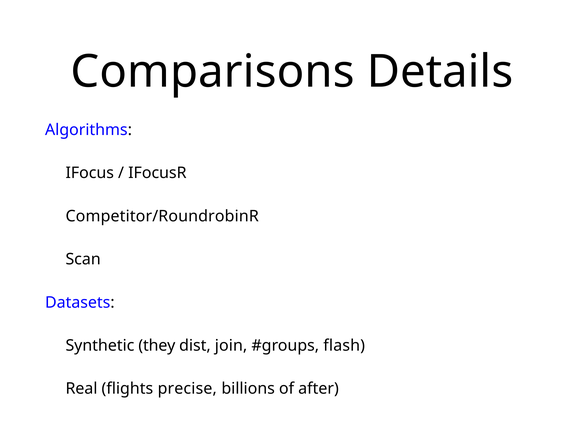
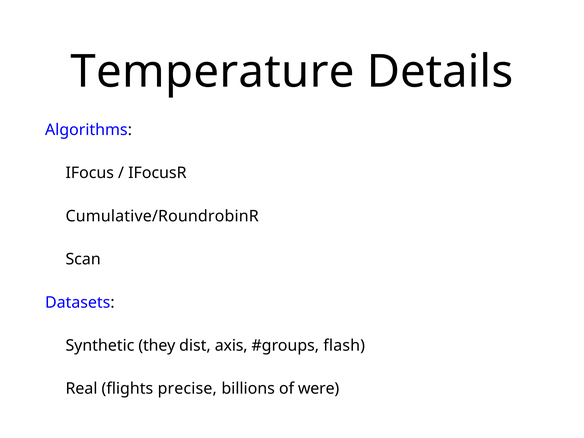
Comparisons: Comparisons -> Temperature
Competitor/RoundrobinR: Competitor/RoundrobinR -> Cumulative/RoundrobinR
join: join -> axis
after: after -> were
